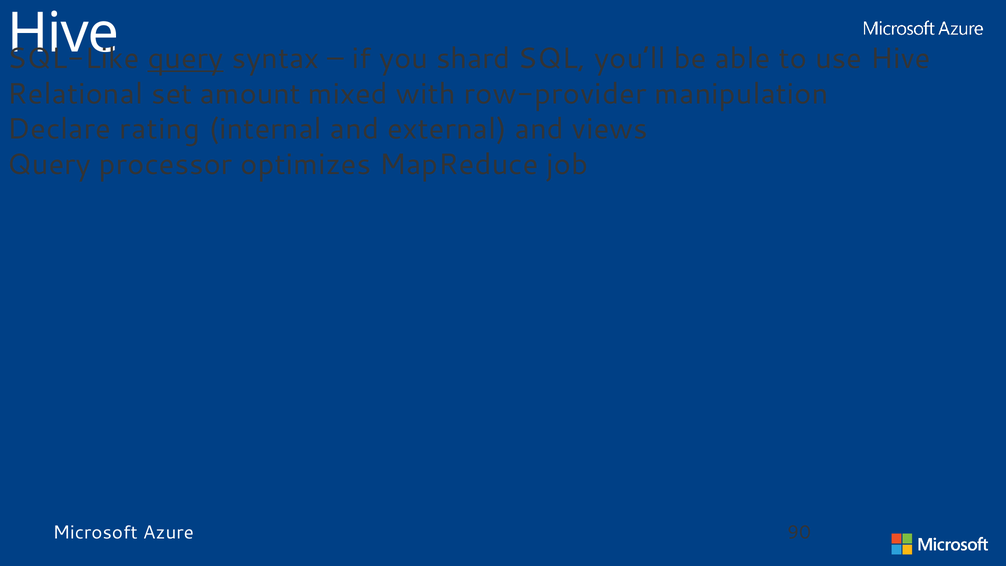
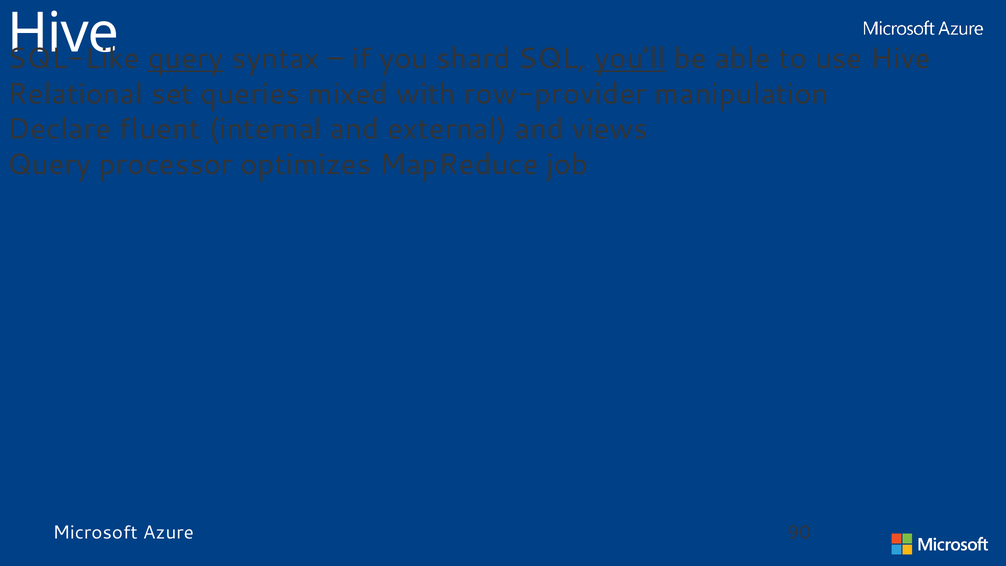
you’ll underline: none -> present
amount: amount -> queries
rating: rating -> fluent
